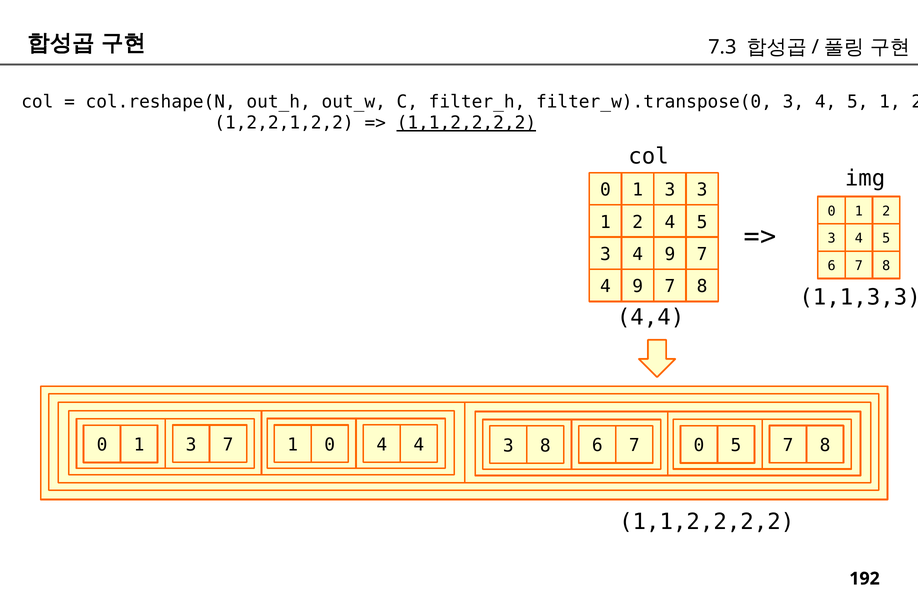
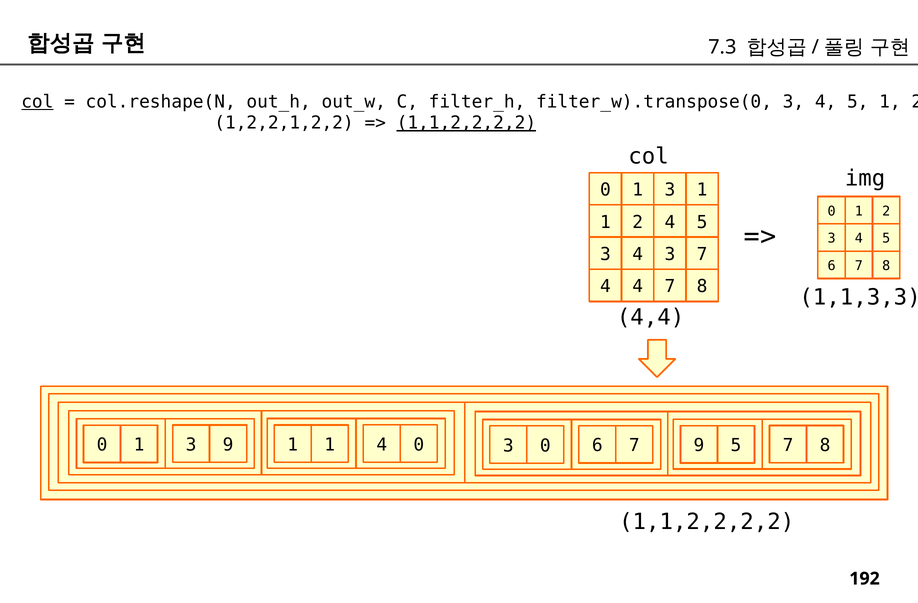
col at (37, 102) underline: none -> present
1 3 3: 3 -> 1
3 4 9: 9 -> 3
9 at (638, 287): 9 -> 4
3 7: 7 -> 9
0 at (330, 445): 0 -> 1
4 4: 4 -> 0
3 8: 8 -> 0
7 0: 0 -> 9
